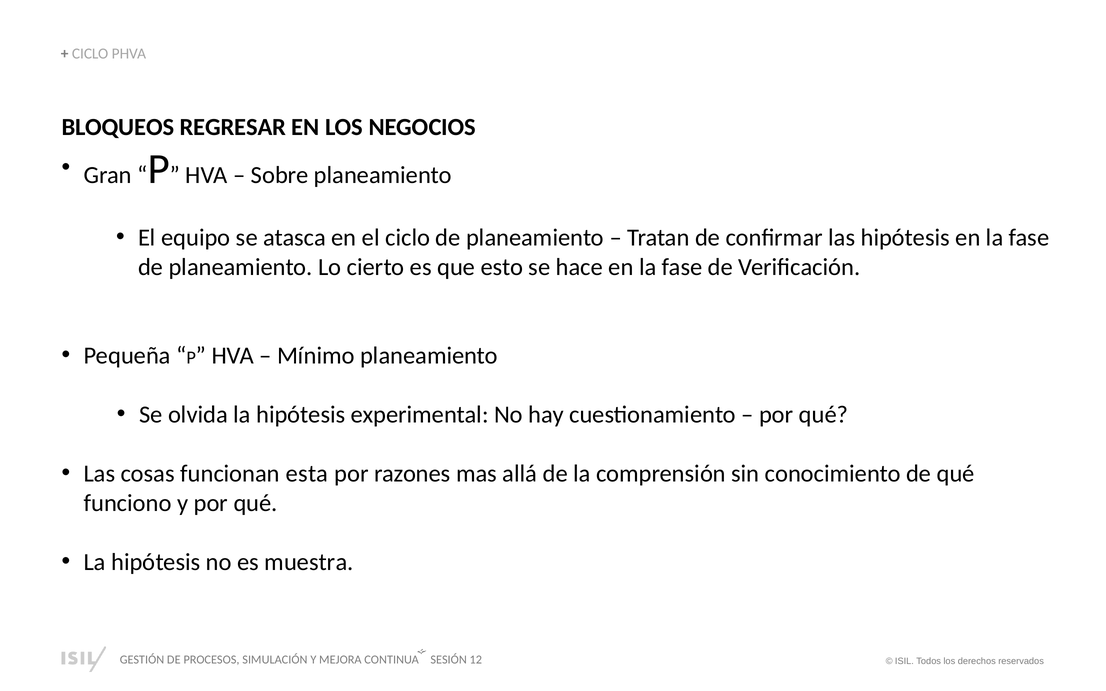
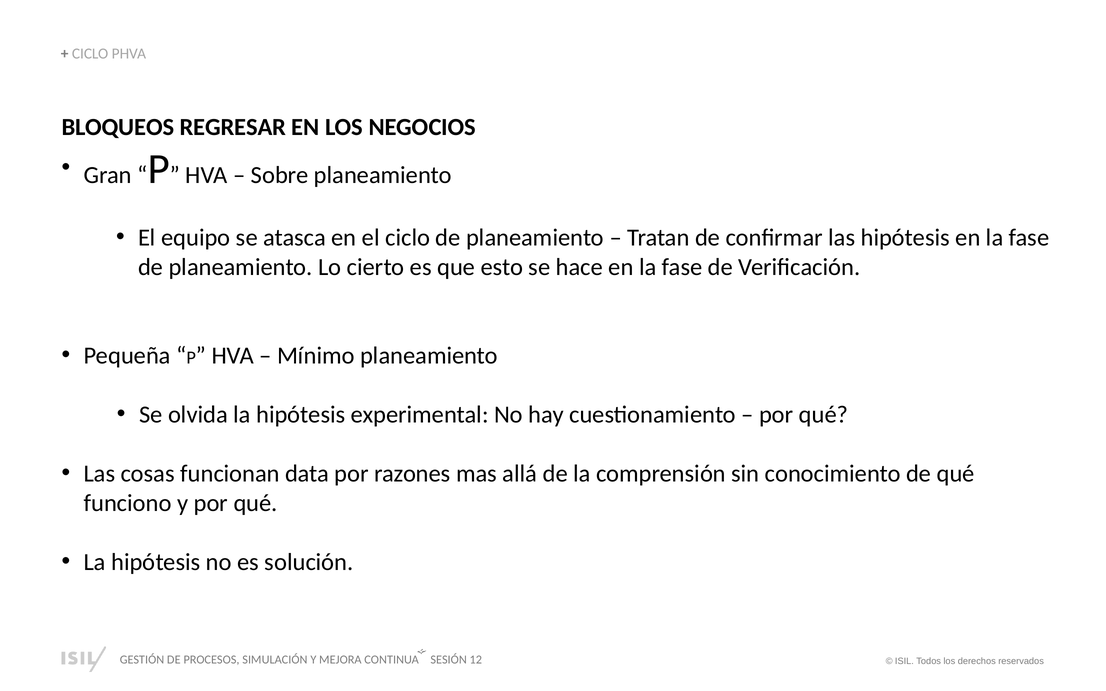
esta: esta -> data
muestra: muestra -> solución
